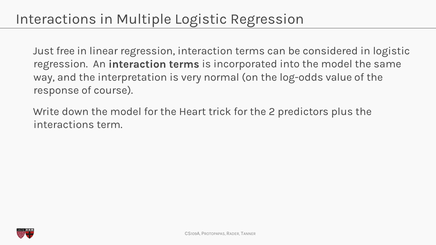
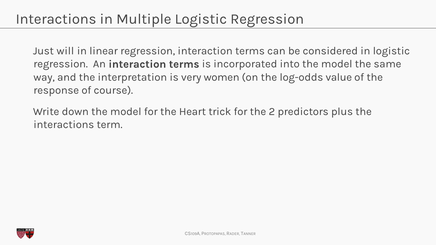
free: free -> will
normal: normal -> women
